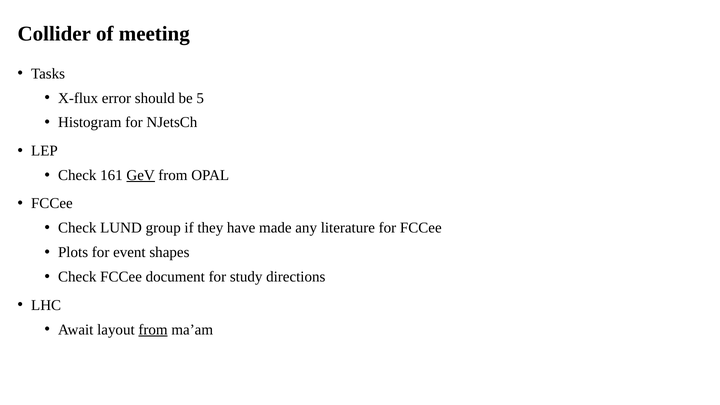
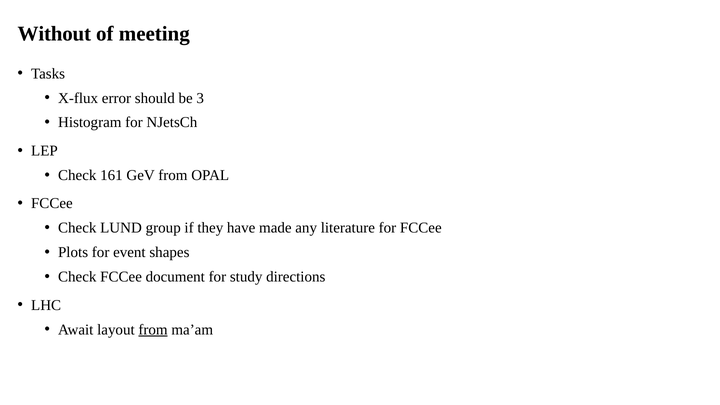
Collider: Collider -> Without
5: 5 -> 3
GeV underline: present -> none
